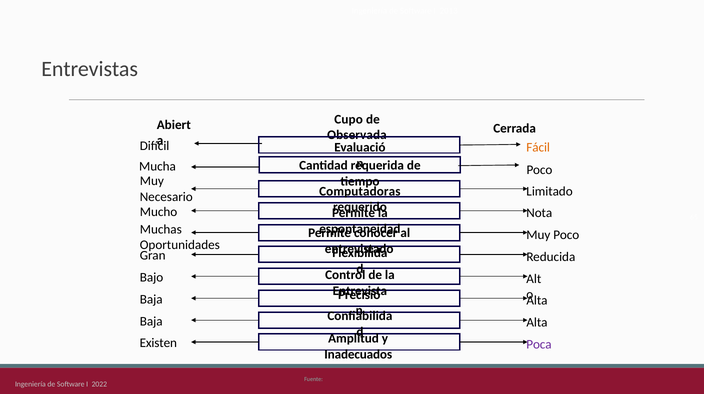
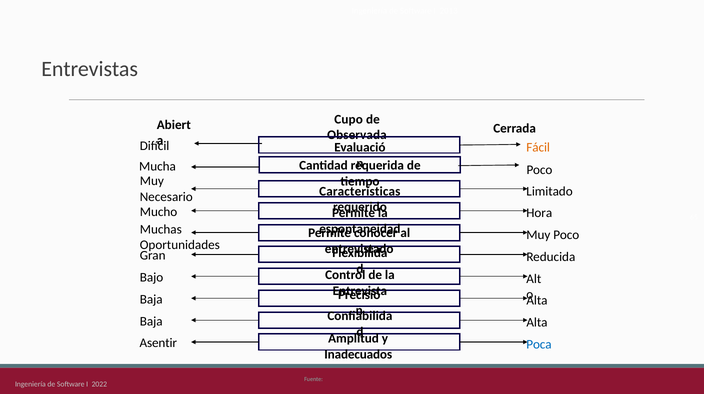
Computadoras: Computadoras -> Características
Nota: Nota -> Hora
Existen: Existen -> Asentir
Poca colour: purple -> blue
